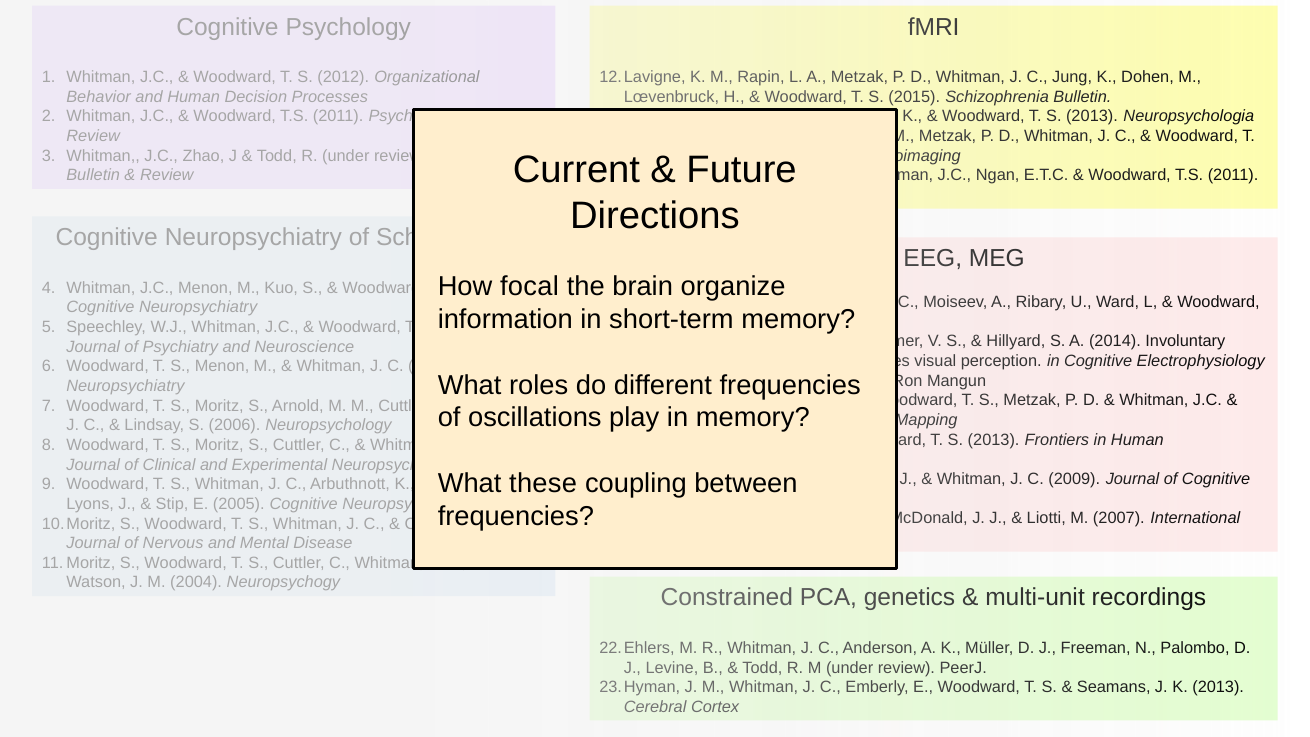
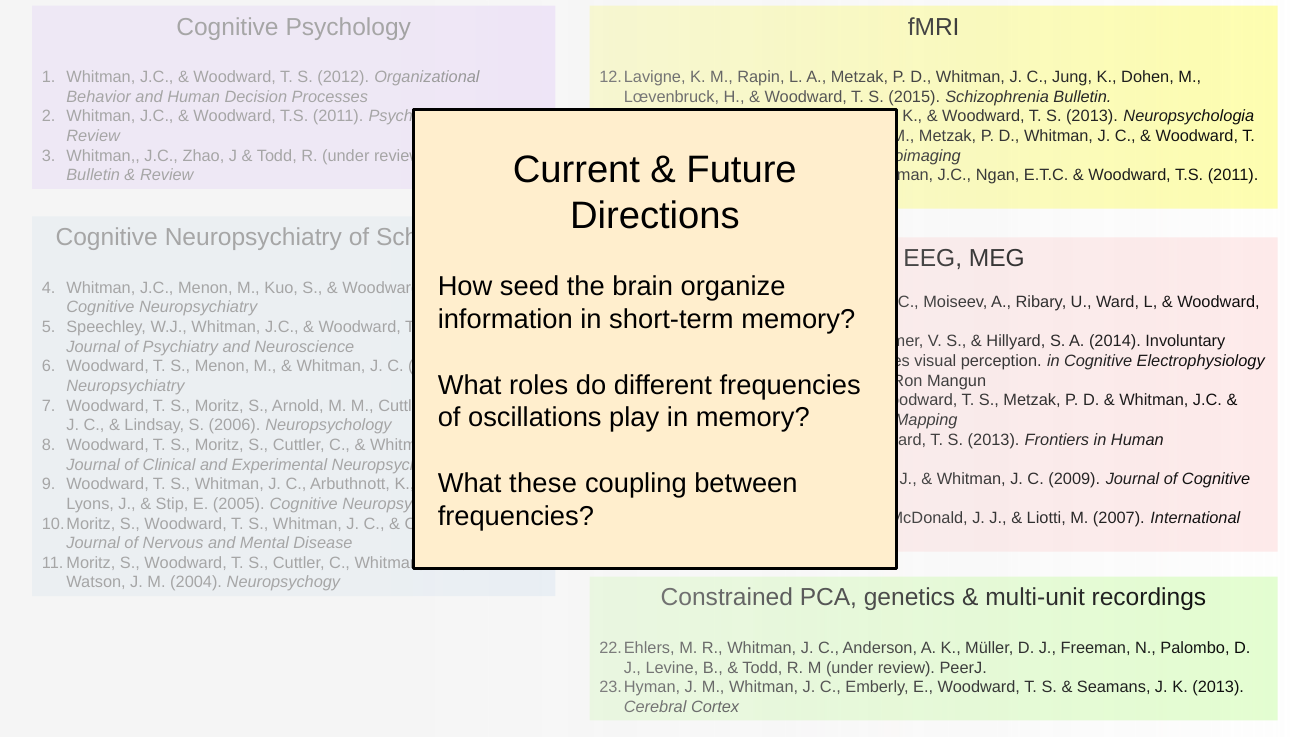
focal: focal -> seed
